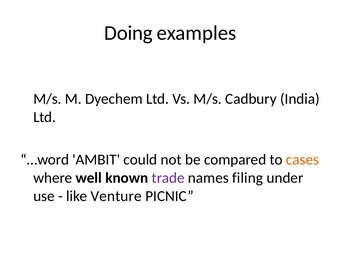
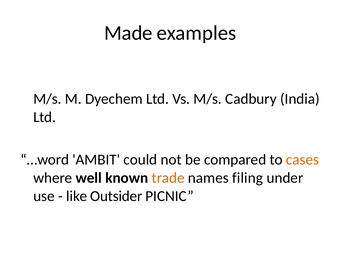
Doing: Doing -> Made
trade colour: purple -> orange
Venture: Venture -> Outsider
